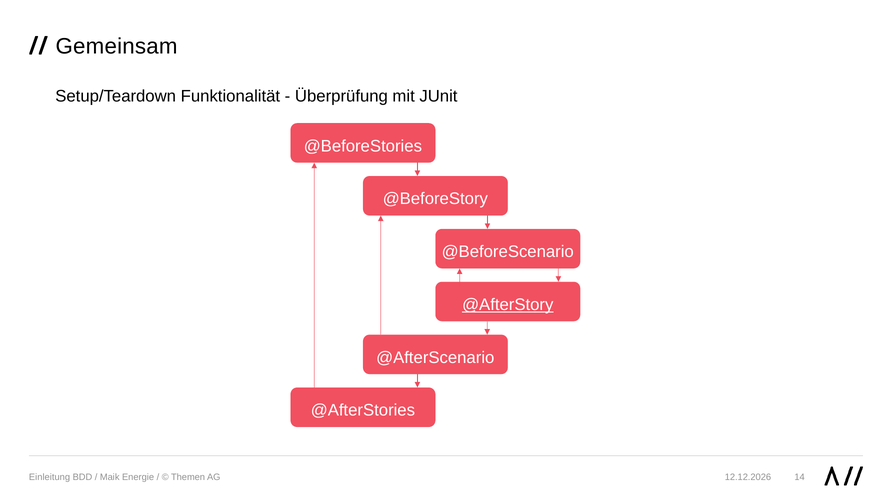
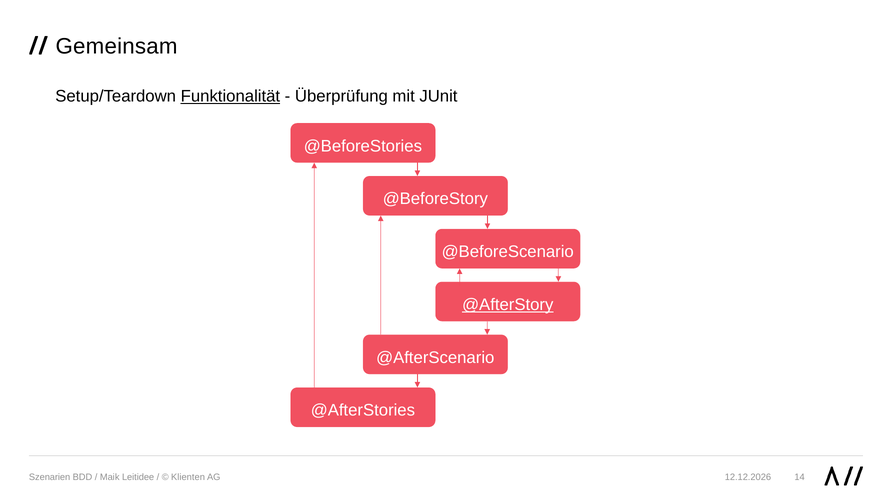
Funktionalität underline: none -> present
Einleitung: Einleitung -> Szenarien
Energie: Energie -> Leitidee
Themen: Themen -> Klienten
